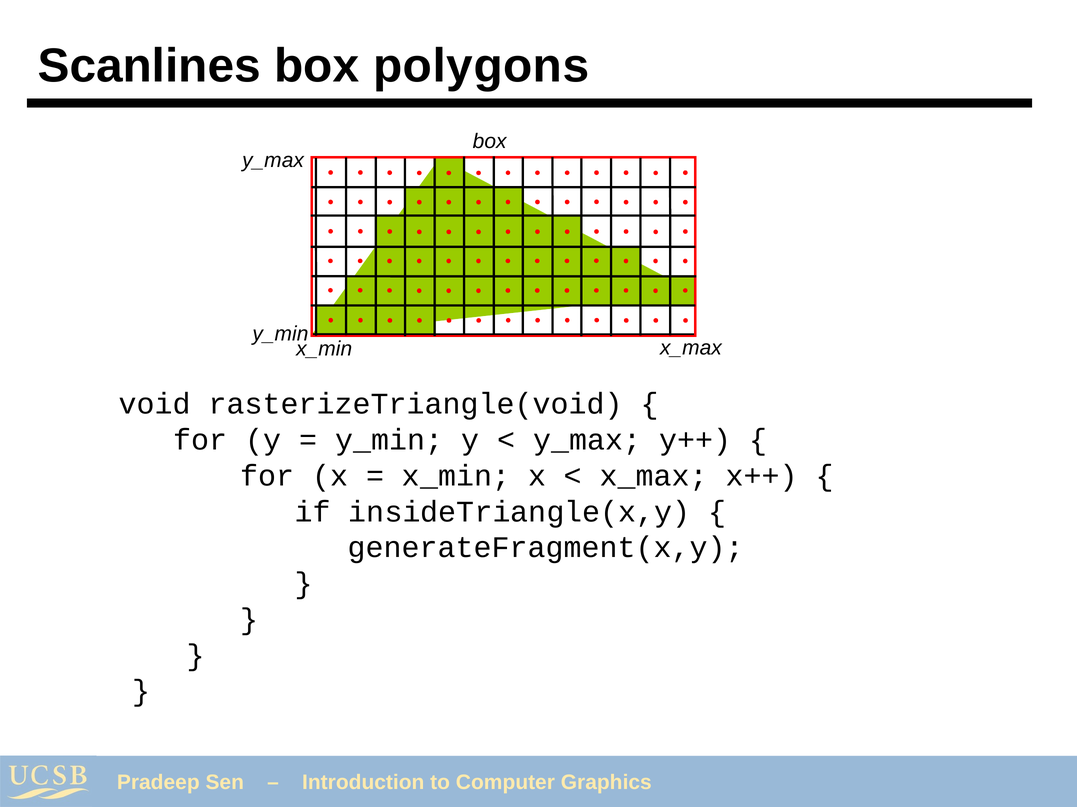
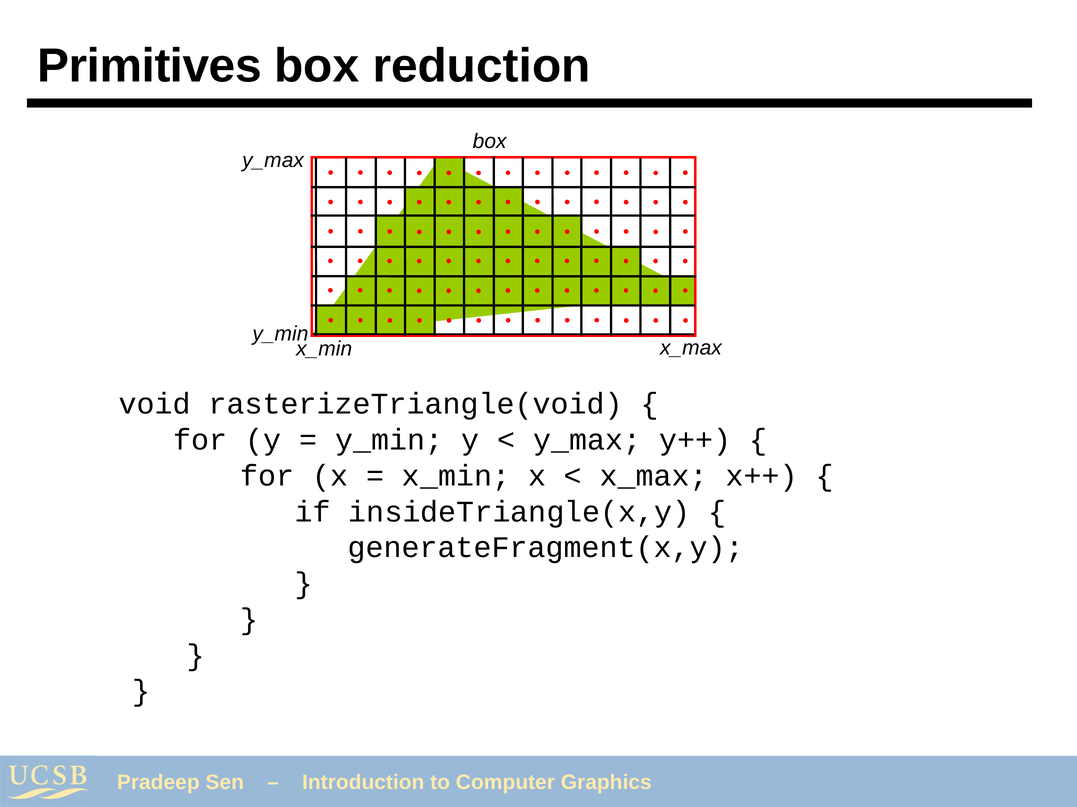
Scanlines: Scanlines -> Primitives
polygons: polygons -> reduction
